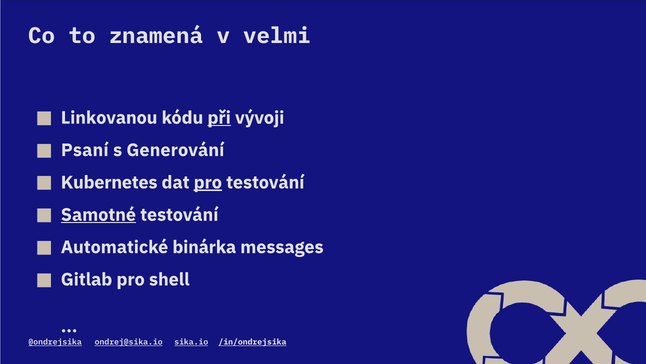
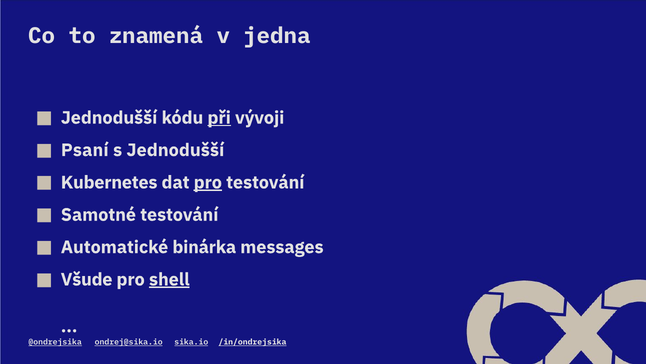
velmi: velmi -> jedna
Linkovanou at (109, 118): Linkovanou -> Jednodušší
s Generování: Generování -> Jednodušší
Samotné underline: present -> none
Gitlab: Gitlab -> Všude
shell underline: none -> present
